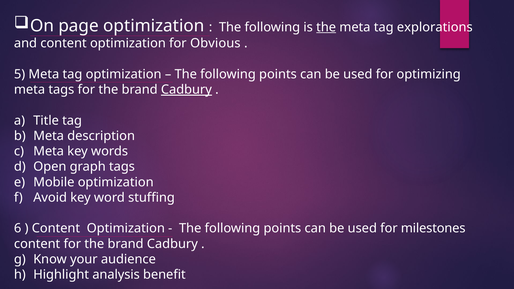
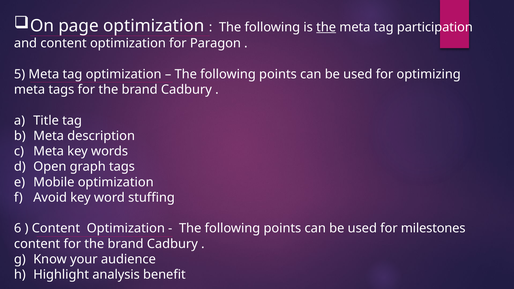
explorations: explorations -> participation
Obvious: Obvious -> Paragon
Cadbury at (186, 90) underline: present -> none
